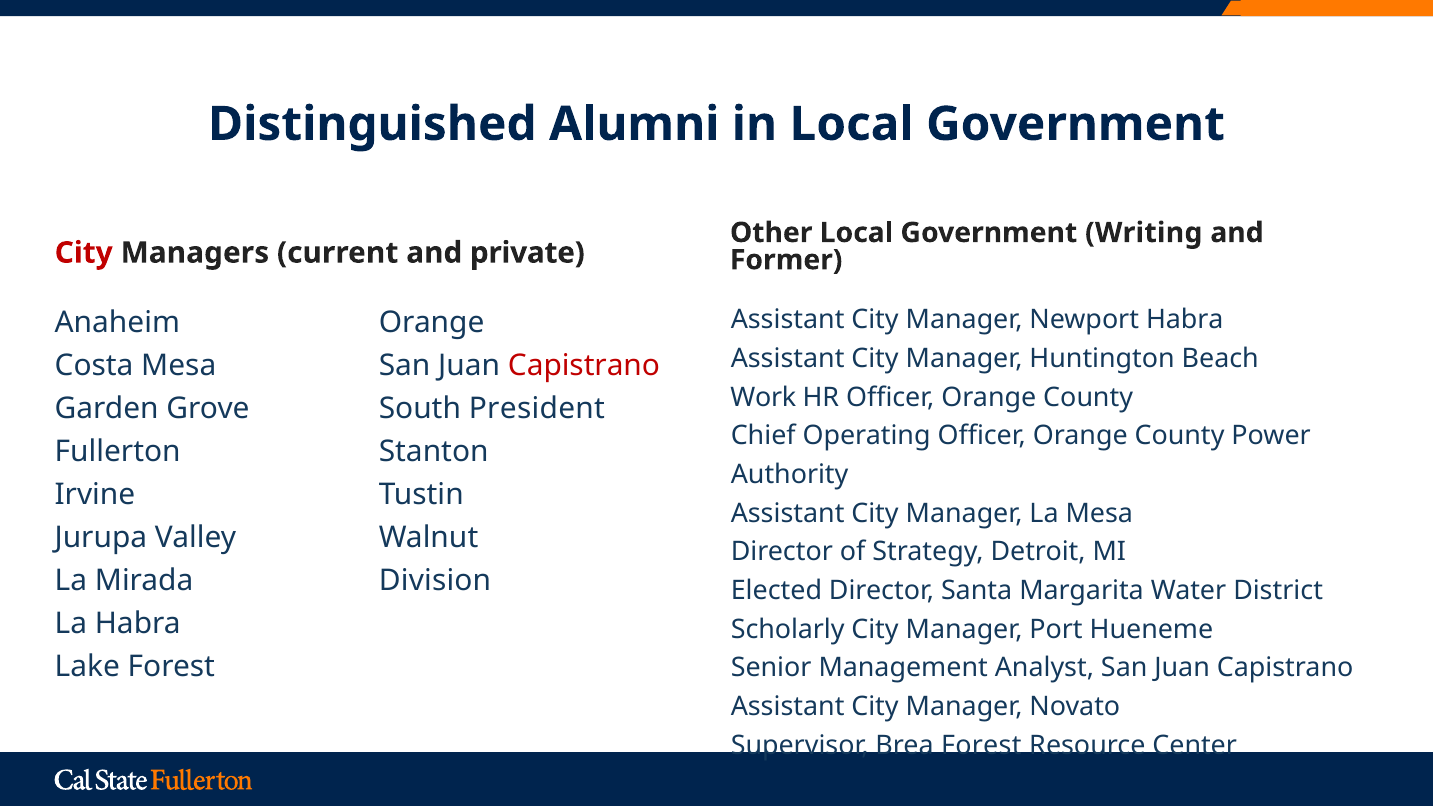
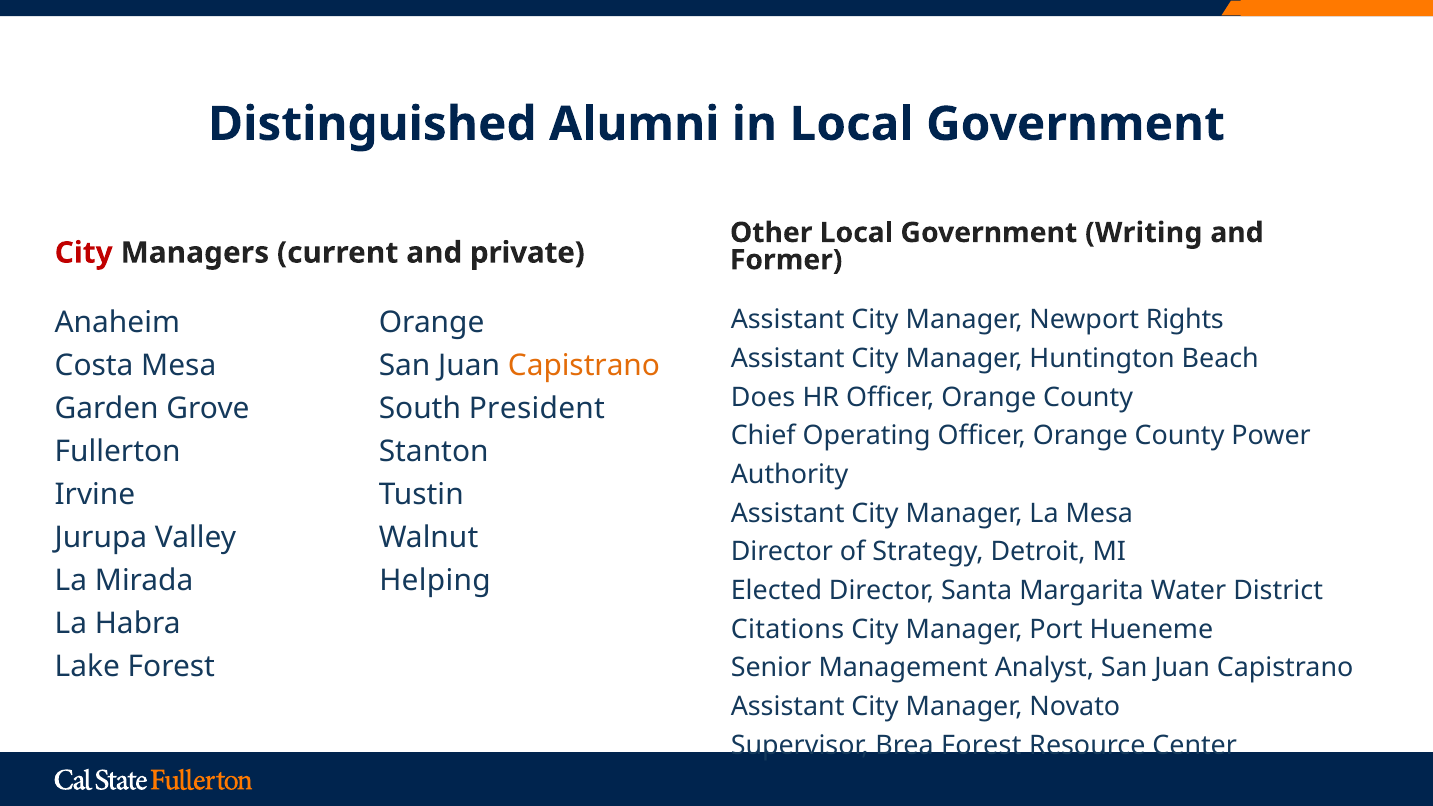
Newport Habra: Habra -> Rights
Capistrano at (584, 366) colour: red -> orange
Work: Work -> Does
Division: Division -> Helping
Scholarly: Scholarly -> Citations
